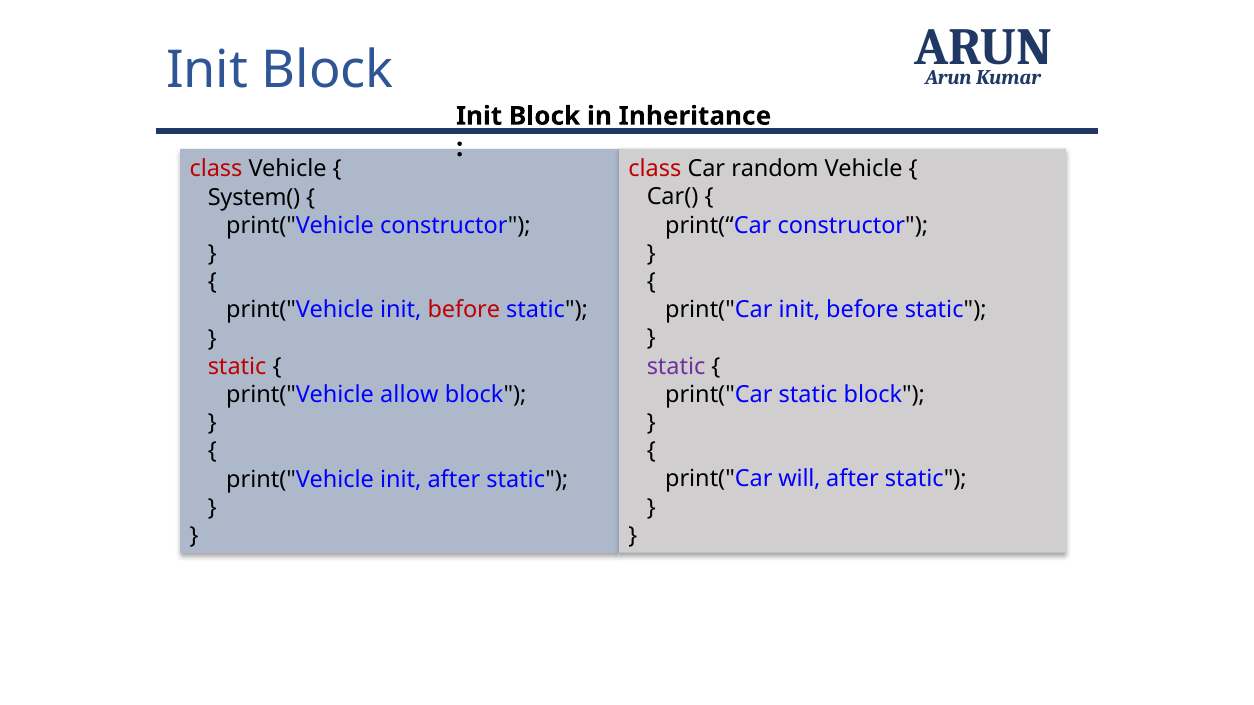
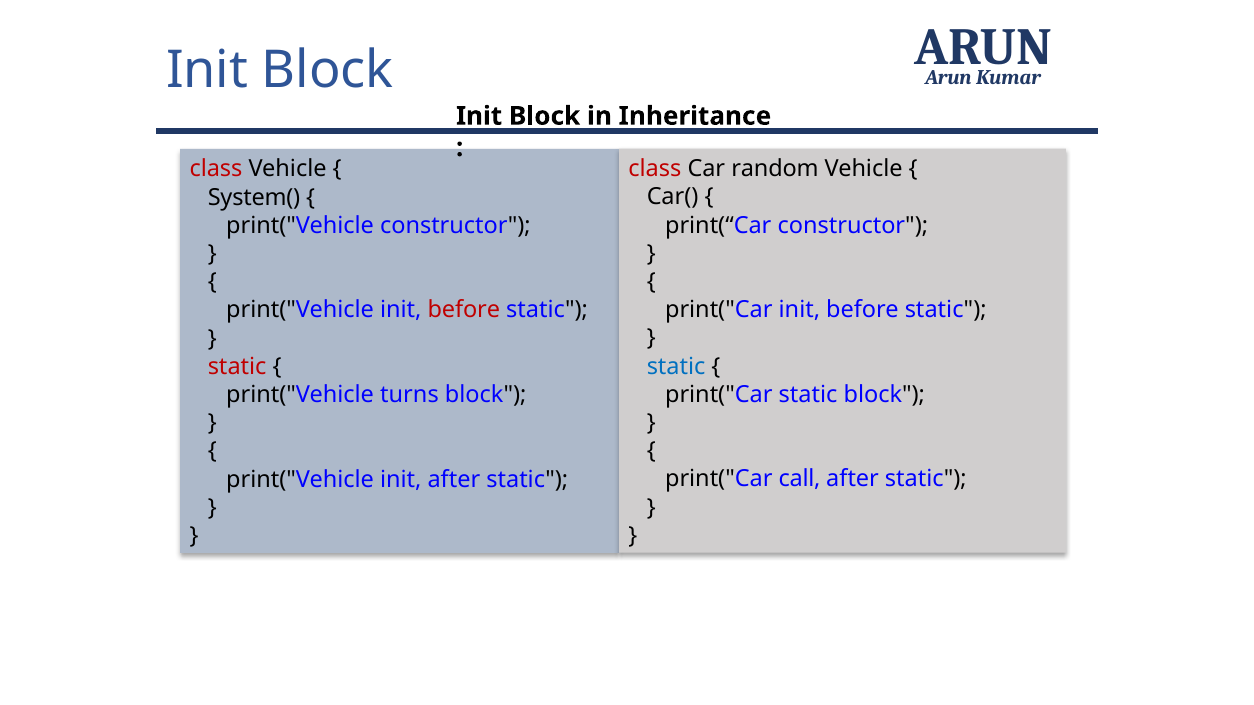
static at (676, 367) colour: purple -> blue
allow: allow -> turns
will: will -> call
